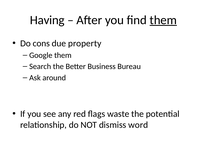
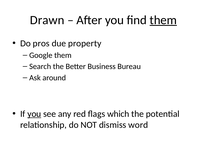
Having: Having -> Drawn
cons: cons -> pros
you at (34, 114) underline: none -> present
waste: waste -> which
